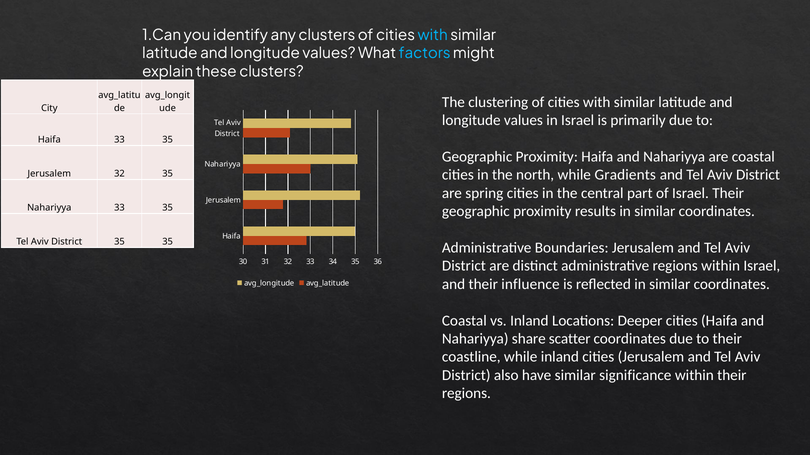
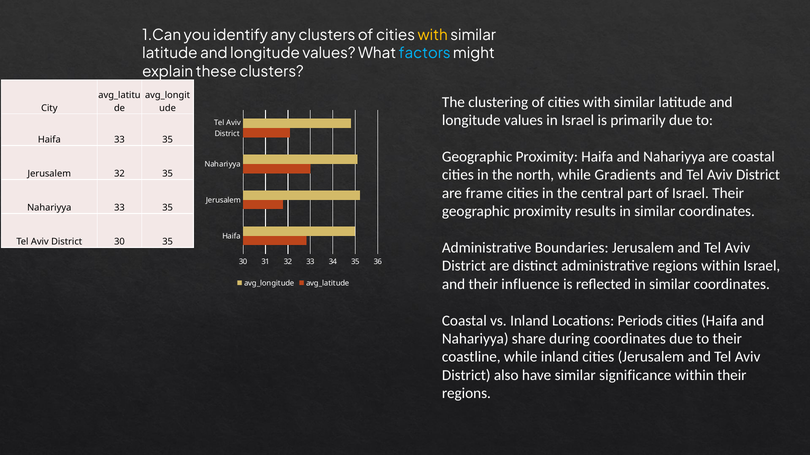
with at (433, 35) colour: light blue -> yellow
spring: spring -> frame
35 at (120, 242): 35 -> 30
Deeper: Deeper -> Periods
scatter: scatter -> during
